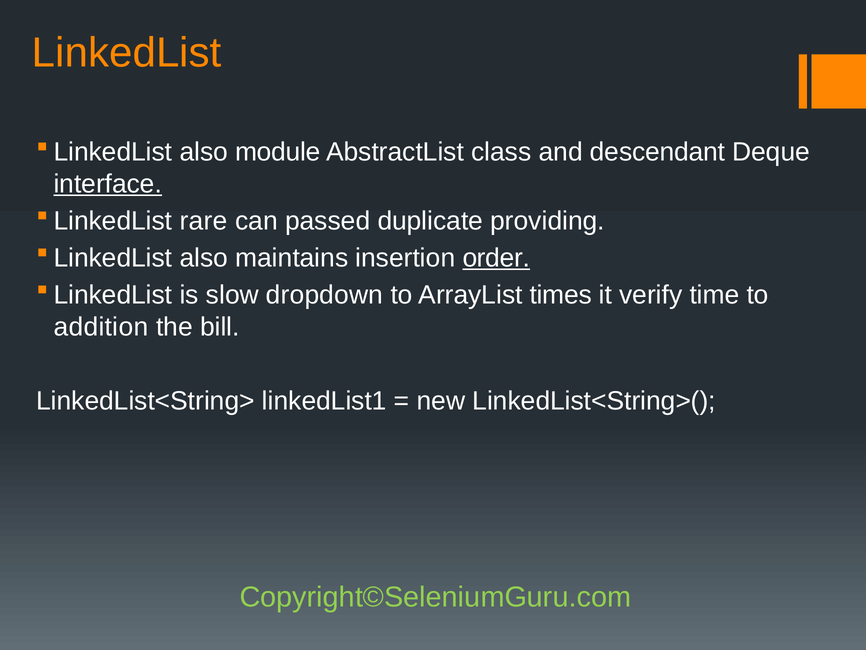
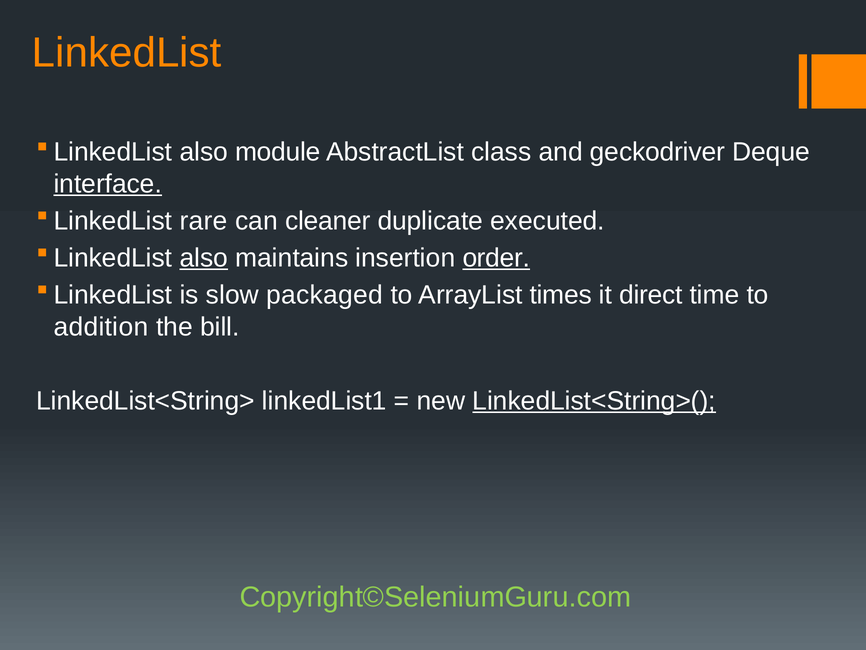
descendant: descendant -> geckodriver
passed: passed -> cleaner
providing: providing -> executed
also at (204, 258) underline: none -> present
dropdown: dropdown -> packaged
verify: verify -> direct
LinkedList<String>( underline: none -> present
